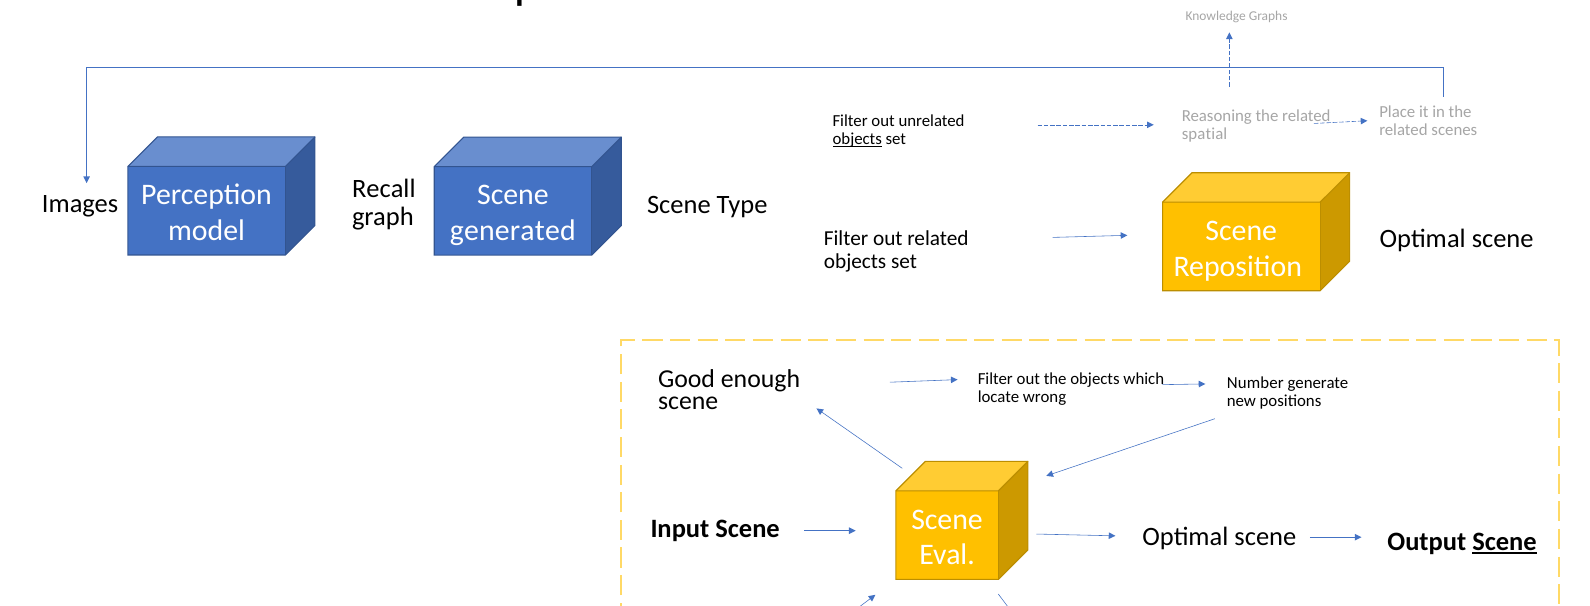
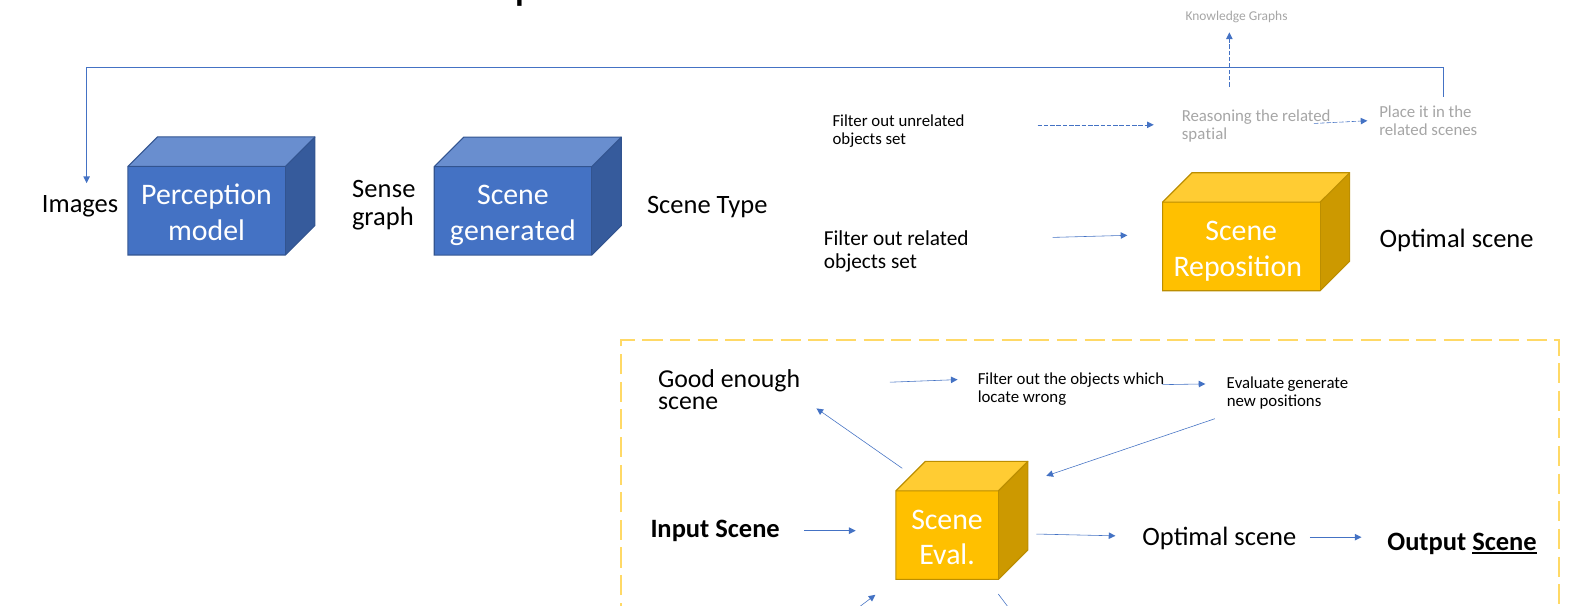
objects at (857, 139) underline: present -> none
Recall: Recall -> Sense
Number: Number -> Evaluate
